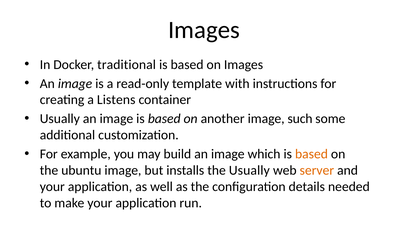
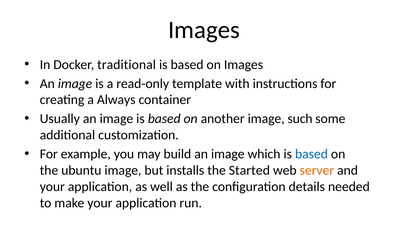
Listens: Listens -> Always
based at (311, 154) colour: orange -> blue
the Usually: Usually -> Started
